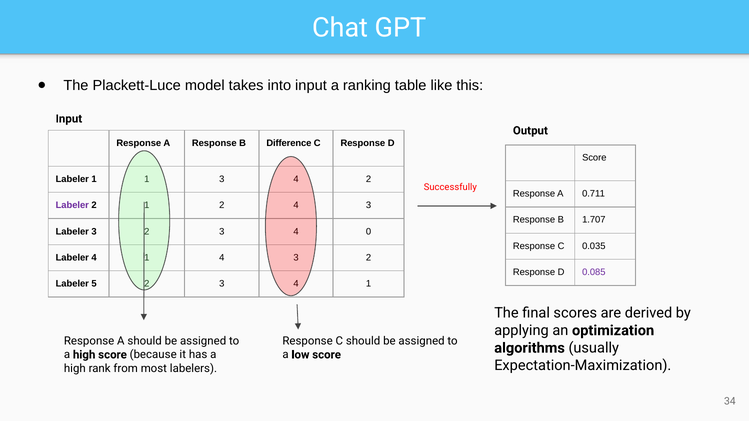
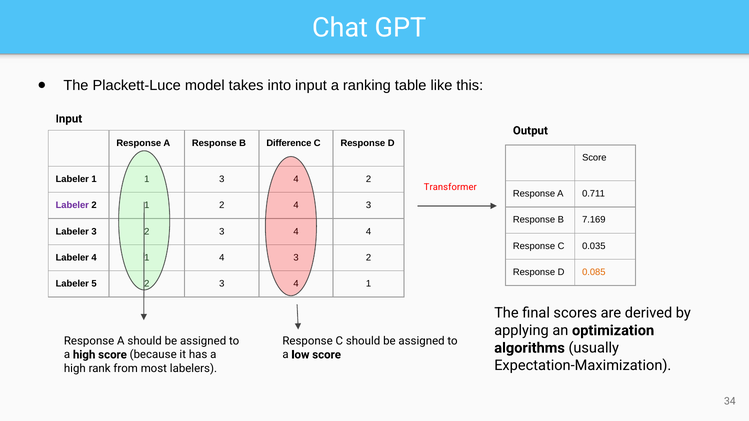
Successfully: Successfully -> Transformer
1.707: 1.707 -> 7.169
0 at (369, 232): 0 -> 4
0.085 colour: purple -> orange
